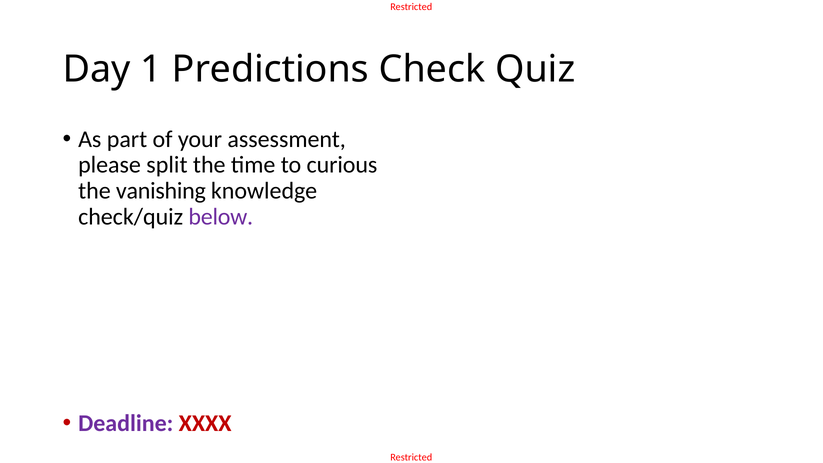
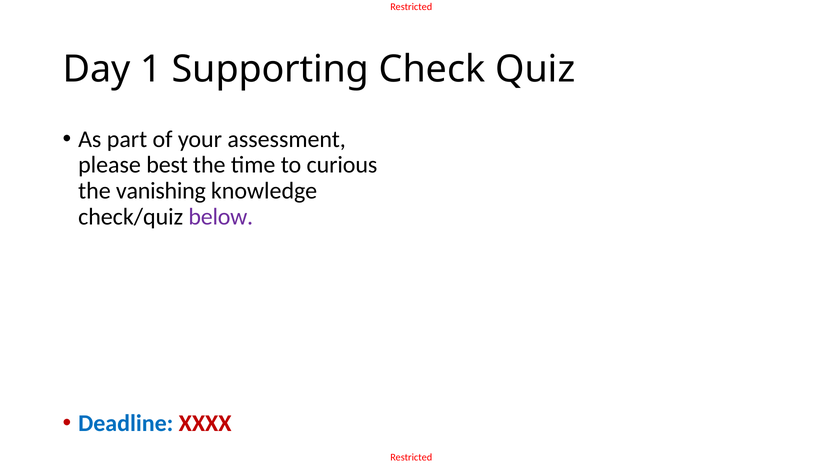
Predictions: Predictions -> Supporting
split: split -> best
Deadline colour: purple -> blue
